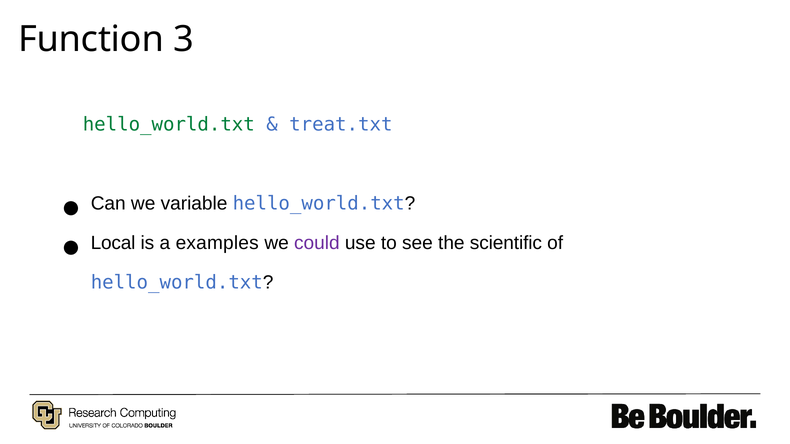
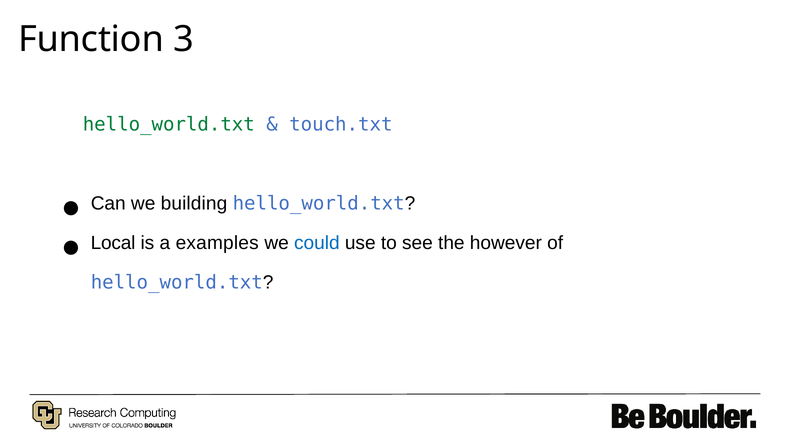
treat.txt: treat.txt -> touch.txt
variable: variable -> building
could colour: purple -> blue
scientific: scientific -> however
